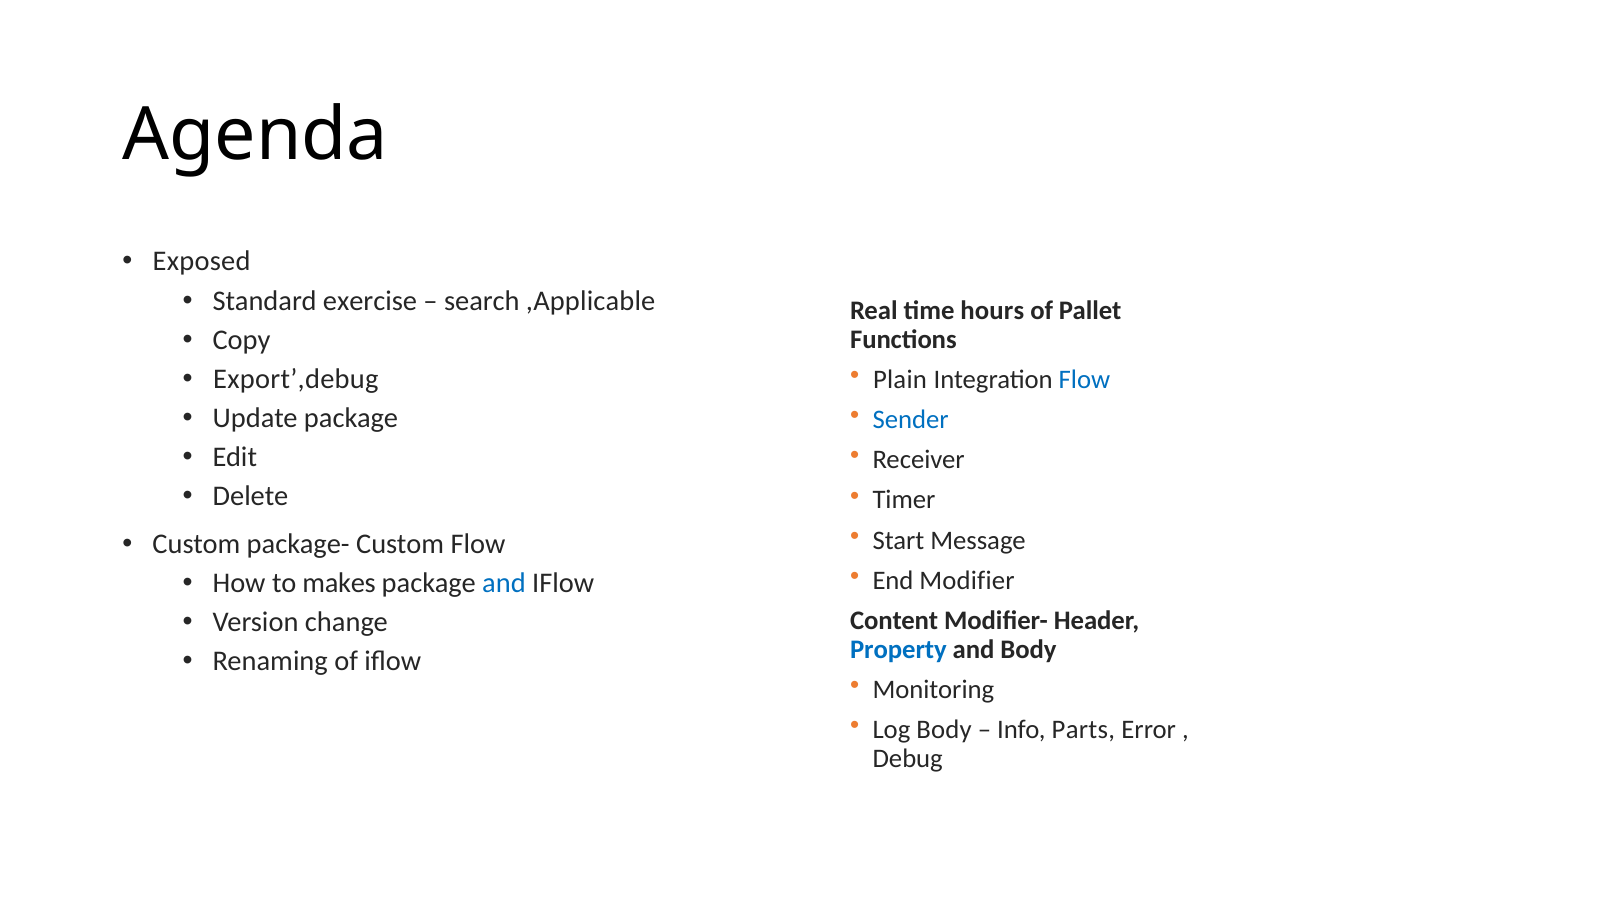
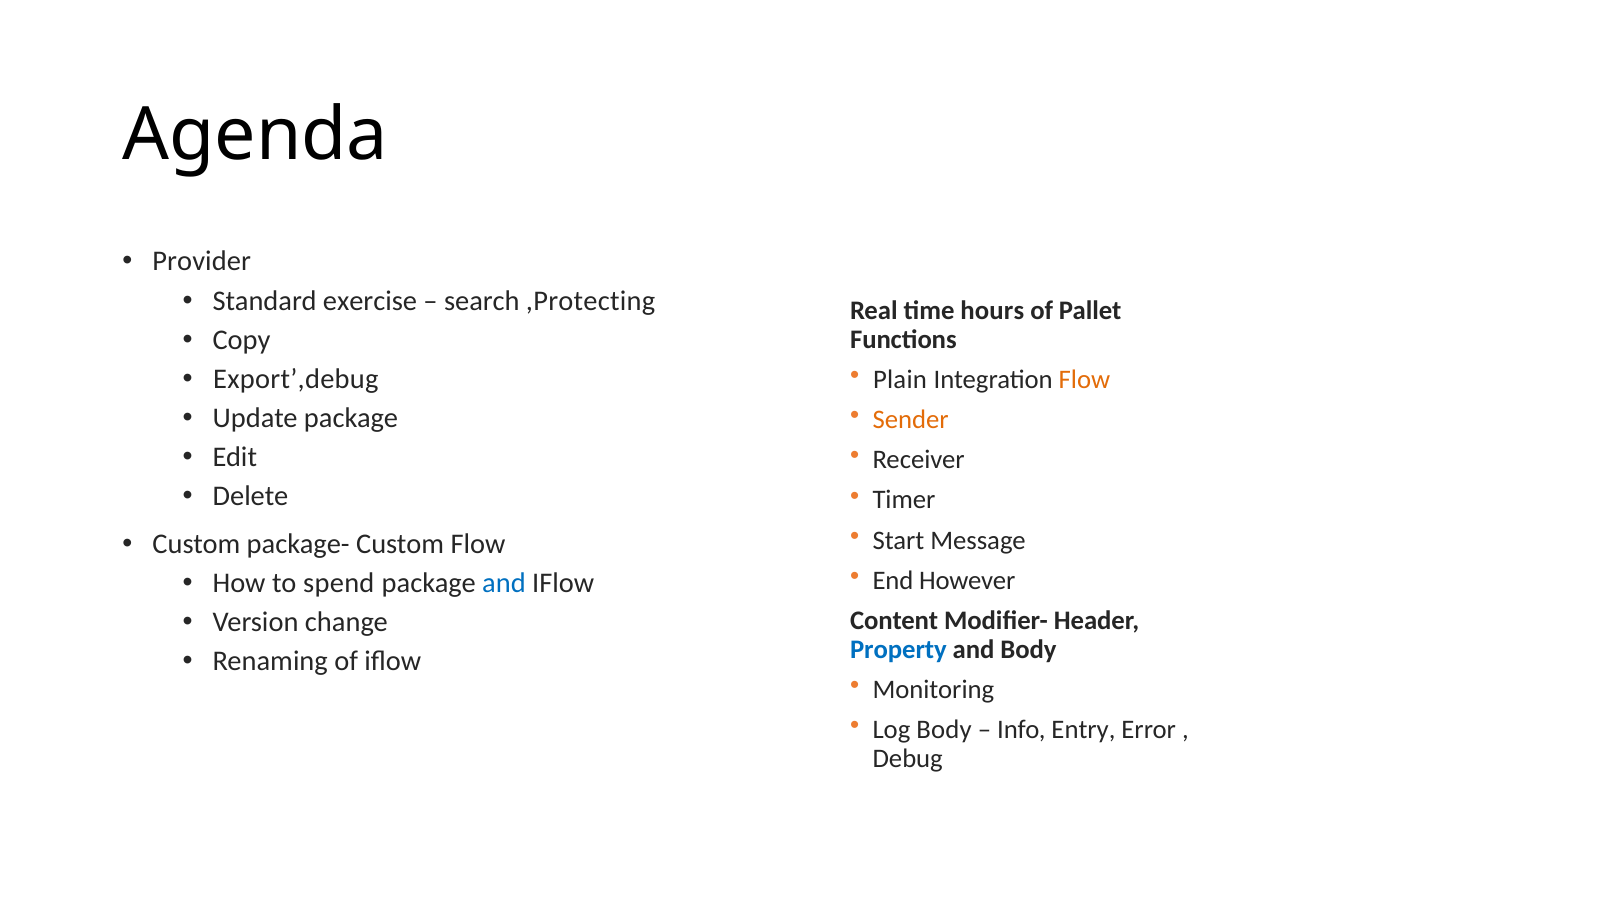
Exposed: Exposed -> Provider
,Applicable: ,Applicable -> ,Protecting
Flow at (1084, 380) colour: blue -> orange
Sender colour: blue -> orange
Modifier: Modifier -> However
makes: makes -> spend
Parts: Parts -> Entry
